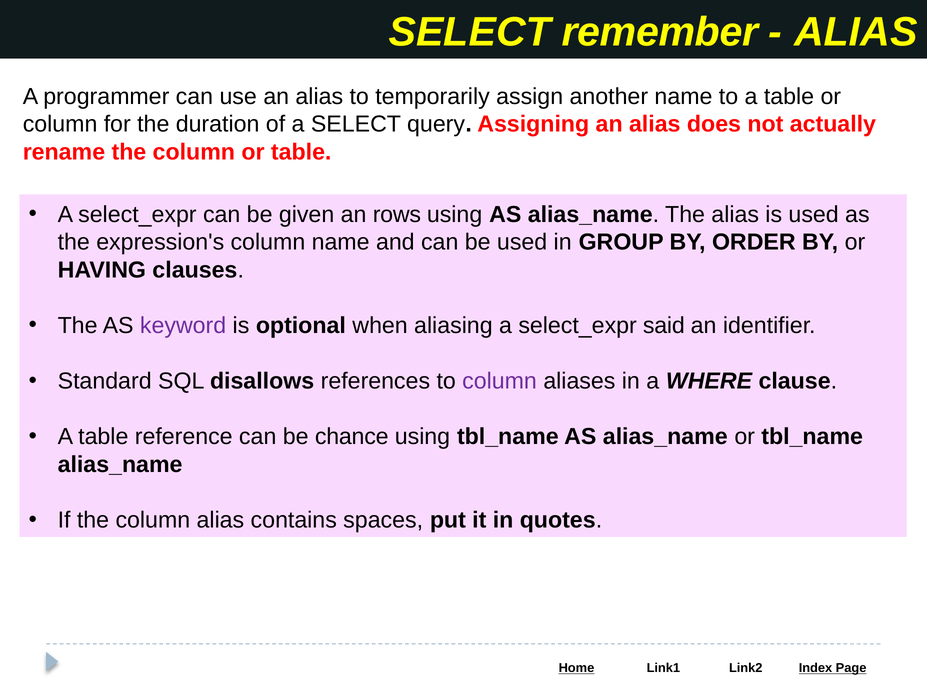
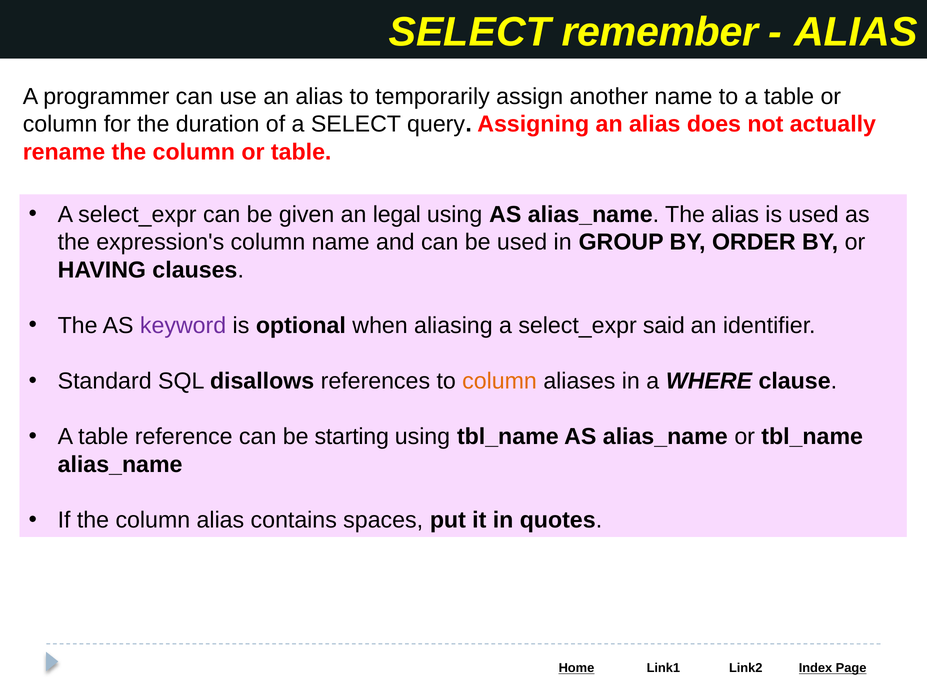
rows: rows -> legal
column at (500, 381) colour: purple -> orange
chance: chance -> starting
